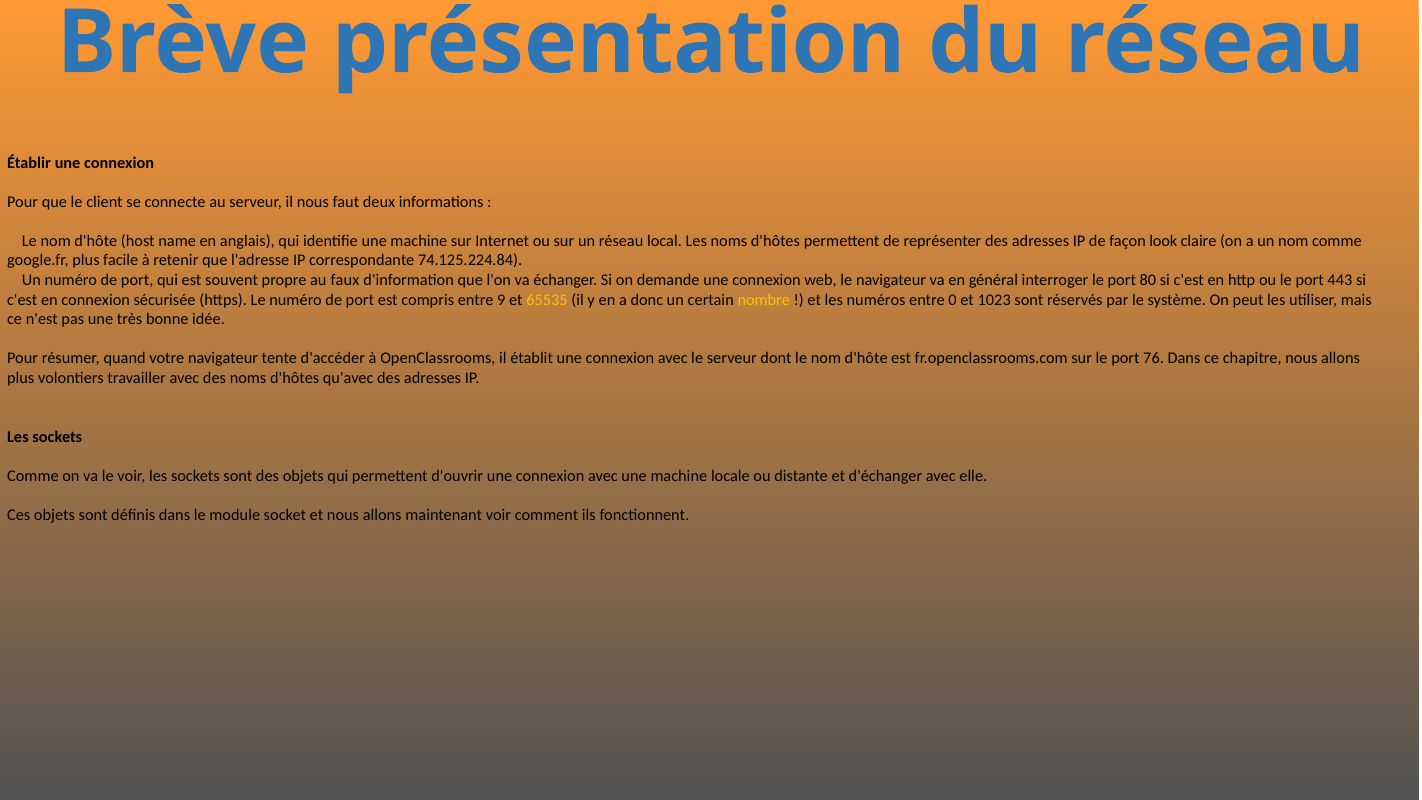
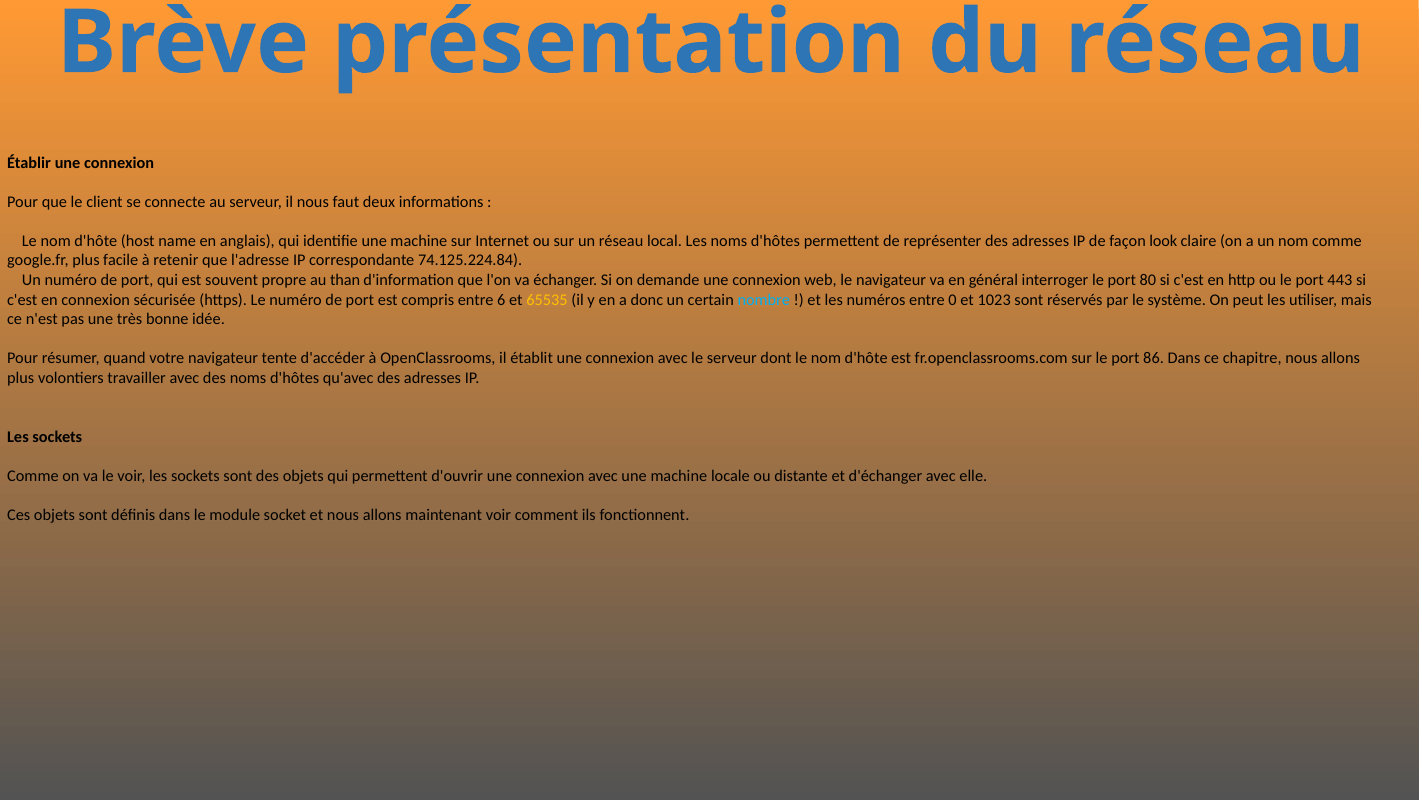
faux: faux -> than
9: 9 -> 6
nombre colour: yellow -> light blue
76: 76 -> 86
